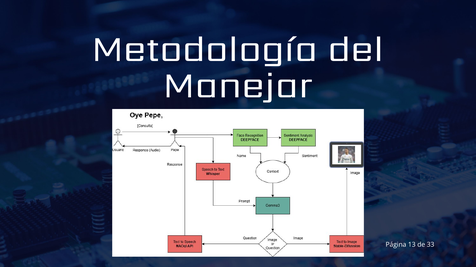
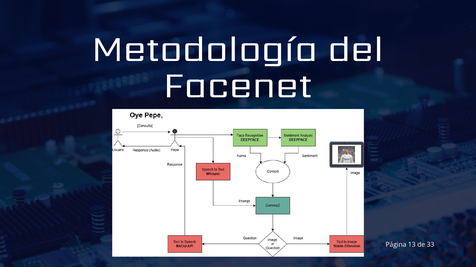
Manejar: Manejar -> Facenet
